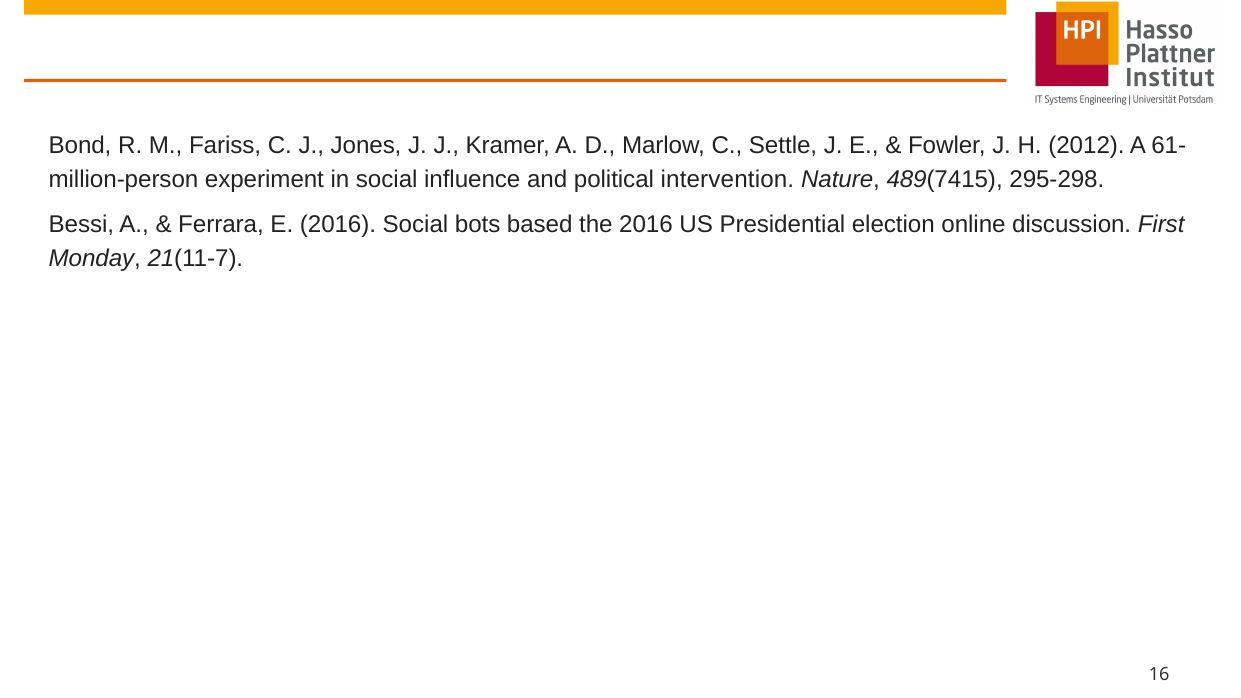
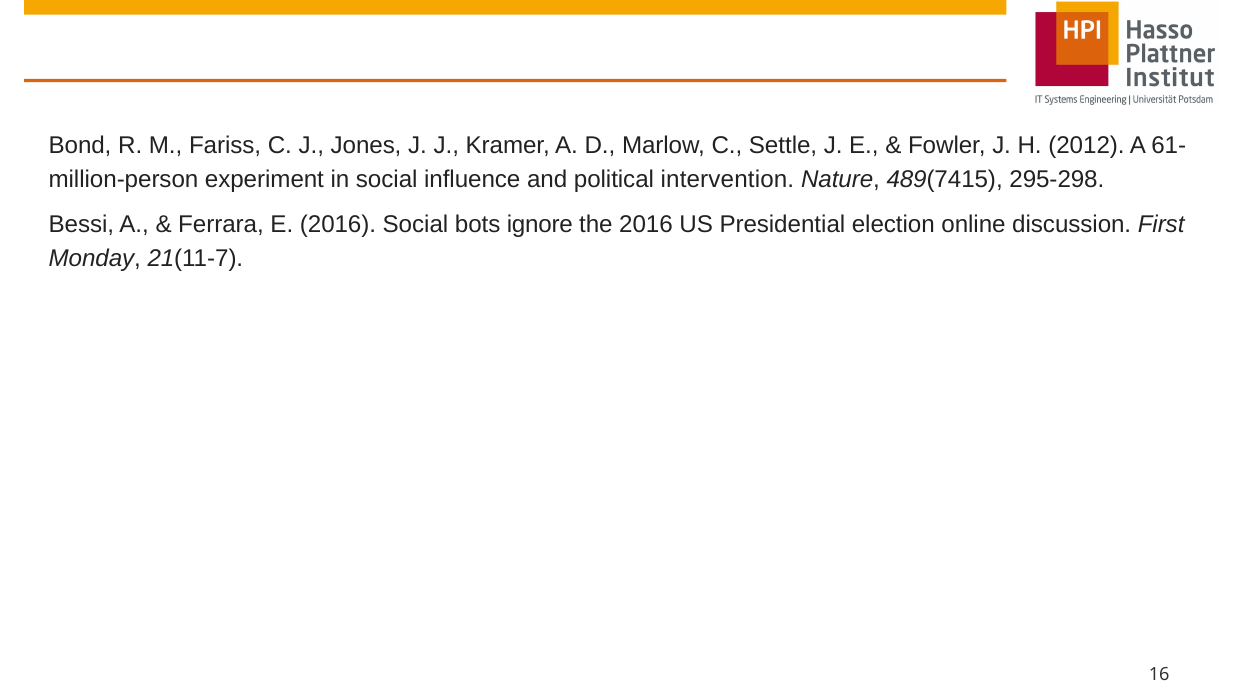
based: based -> ignore
